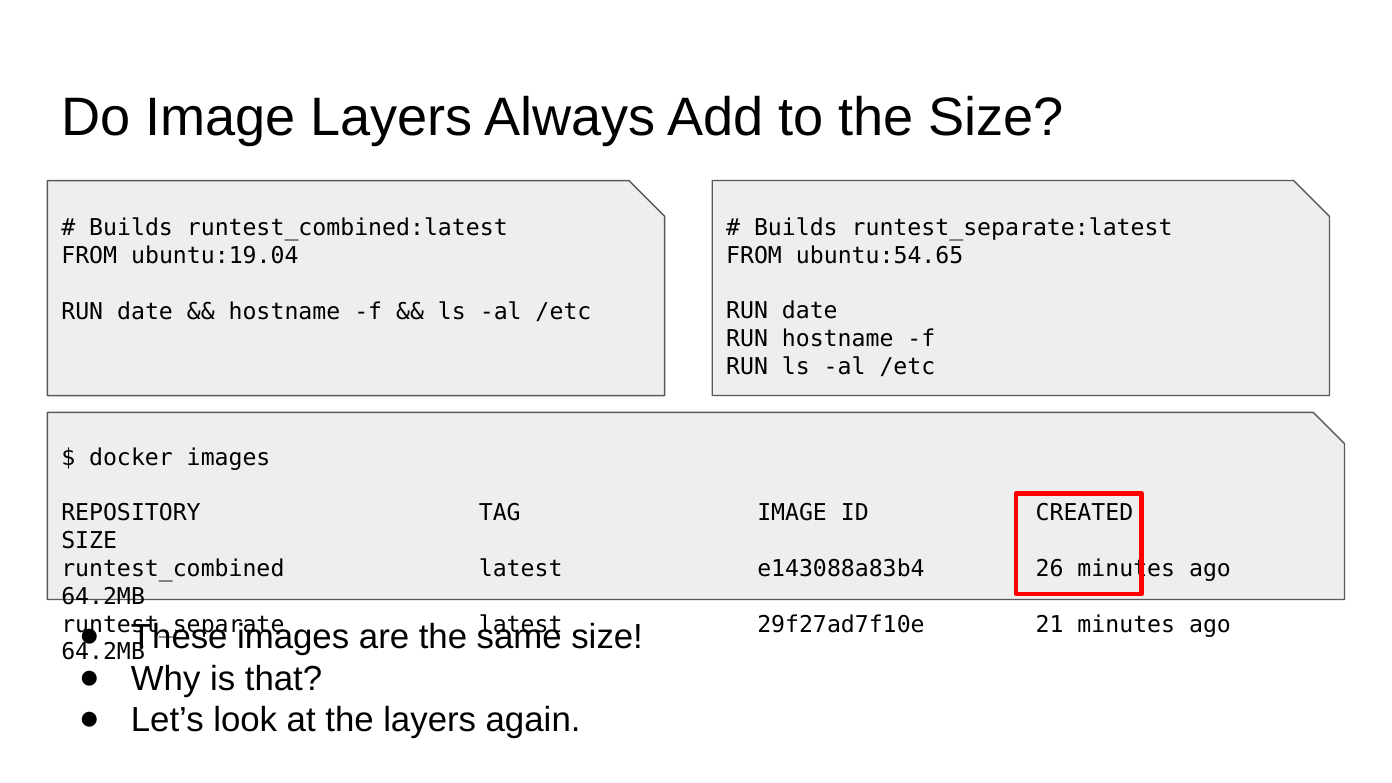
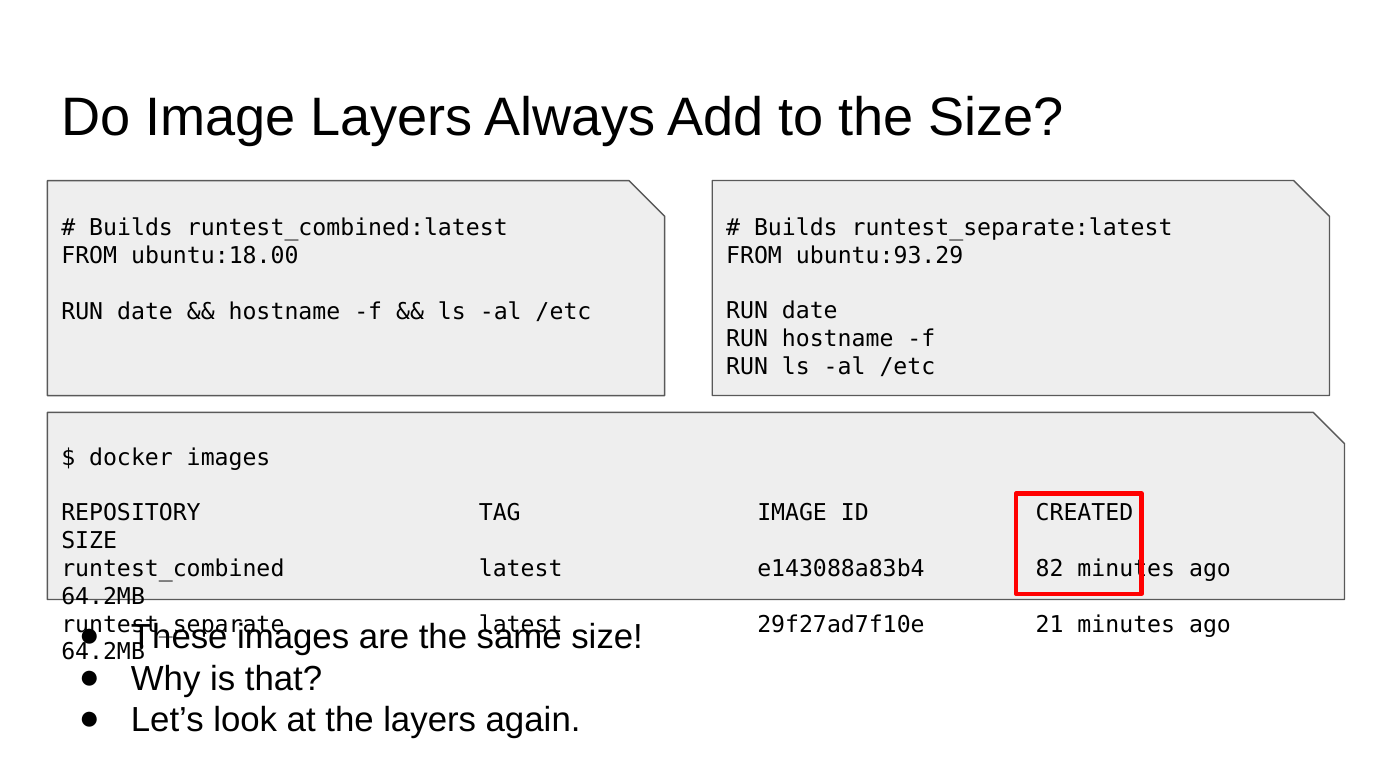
ubuntu:54.65: ubuntu:54.65 -> ubuntu:93.29
ubuntu:19.04: ubuntu:19.04 -> ubuntu:18.00
26: 26 -> 82
